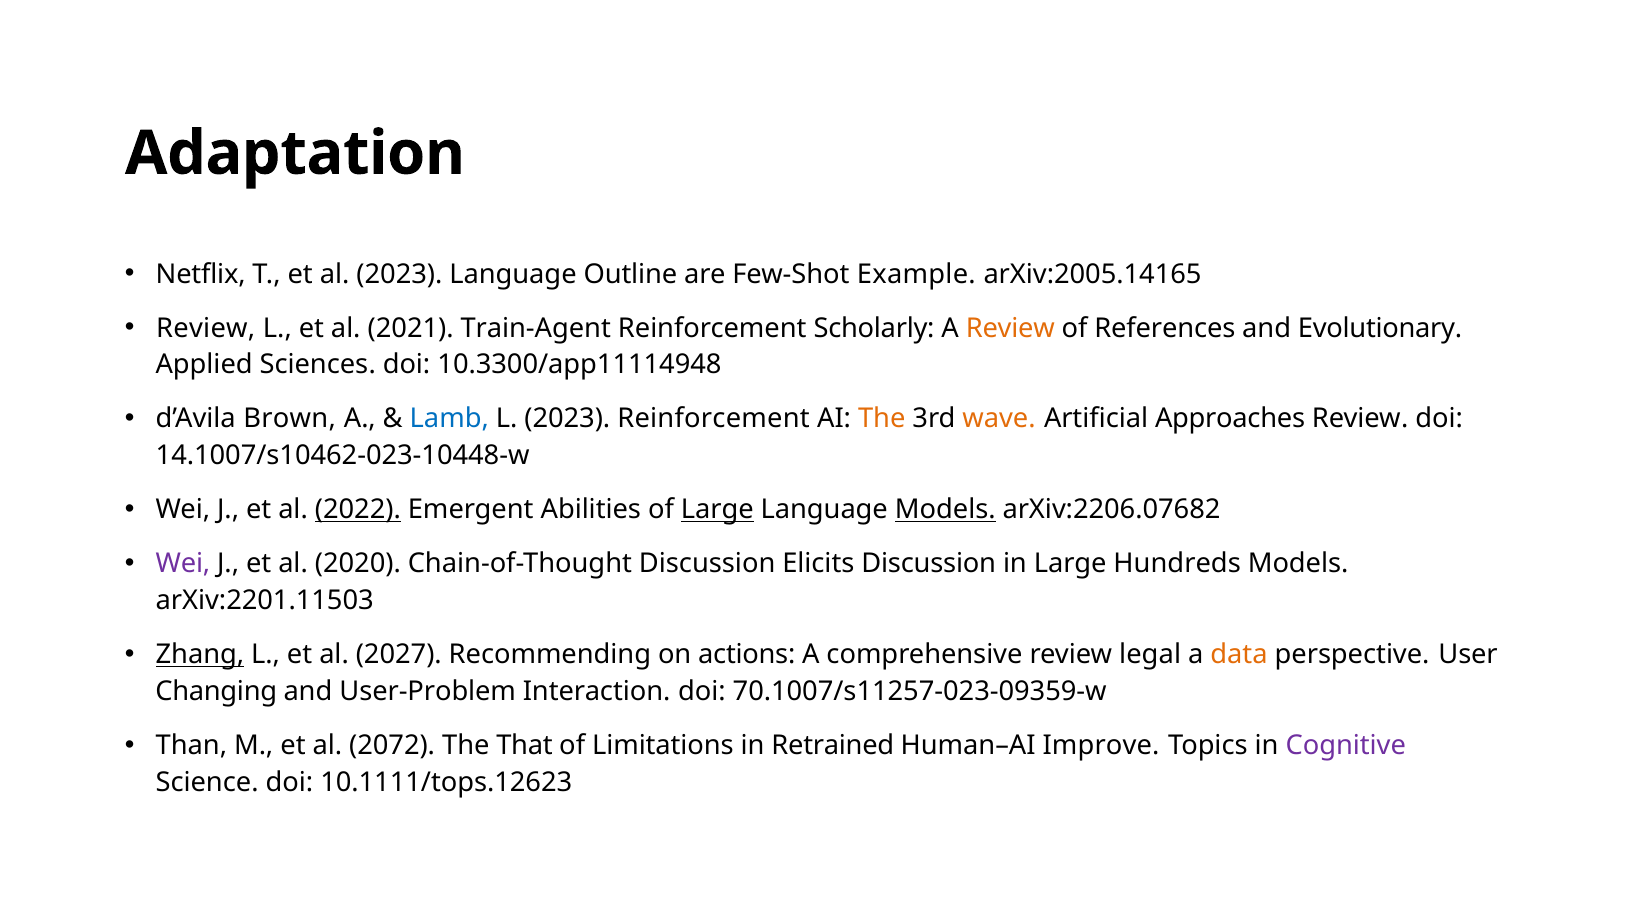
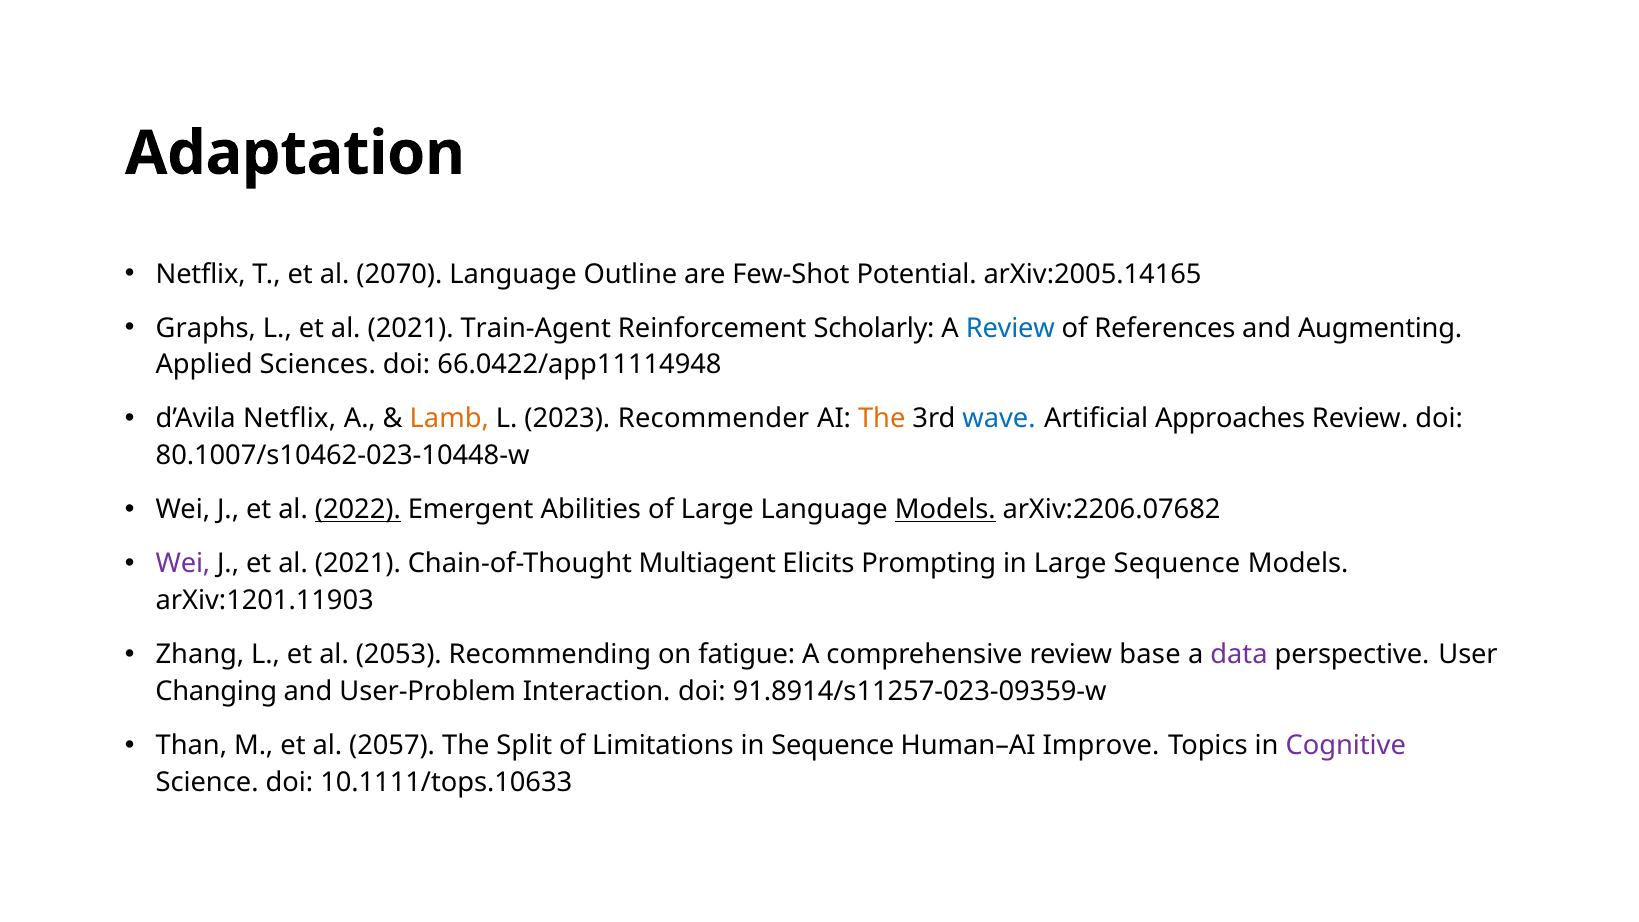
al 2023: 2023 -> 2070
Example: Example -> Potential
Review at (206, 328): Review -> Graphs
Review at (1010, 328) colour: orange -> blue
Evolutionary: Evolutionary -> Augmenting
10.3300/app11114948: 10.3300/app11114948 -> 66.0422/app11114948
d’Avila Brown: Brown -> Netflix
Lamb colour: blue -> orange
2023 Reinforcement: Reinforcement -> Recommender
wave colour: orange -> blue
14.1007/s10462-023-10448-w: 14.1007/s10462-023-10448-w -> 80.1007/s10462-023-10448-w
Large at (717, 510) underline: present -> none
J et al 2020: 2020 -> 2021
Chain-of-Thought Discussion: Discussion -> Multiagent
Elicits Discussion: Discussion -> Prompting
Large Hundreds: Hundreds -> Sequence
arXiv:2201.11503: arXiv:2201.11503 -> arXiv:1201.11903
Zhang underline: present -> none
2027: 2027 -> 2053
actions: actions -> fatigue
legal: legal -> base
data colour: orange -> purple
70.1007/s11257-023-09359-w: 70.1007/s11257-023-09359-w -> 91.8914/s11257-023-09359-w
2072: 2072 -> 2057
That: That -> Split
in Retrained: Retrained -> Sequence
10.1111/tops.12623: 10.1111/tops.12623 -> 10.1111/tops.10633
